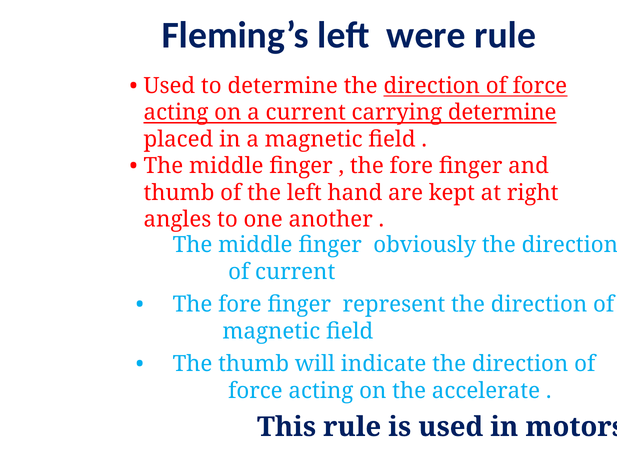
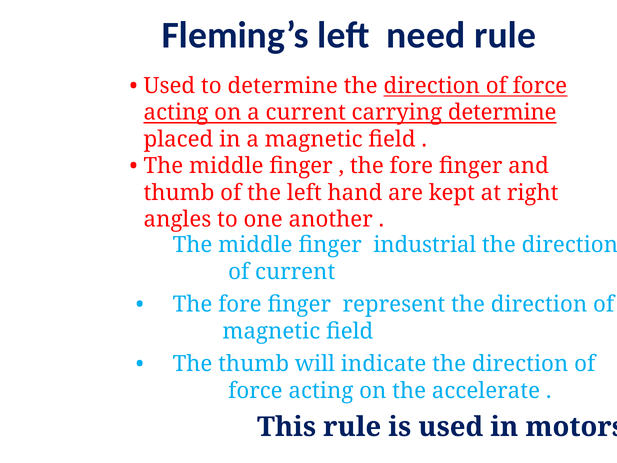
were: were -> need
obviously: obviously -> industrial
